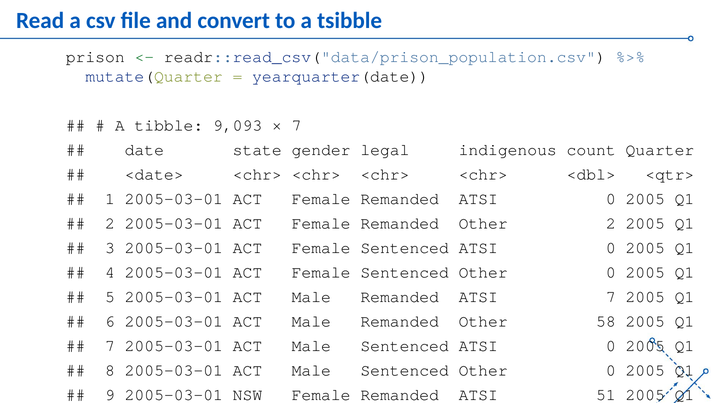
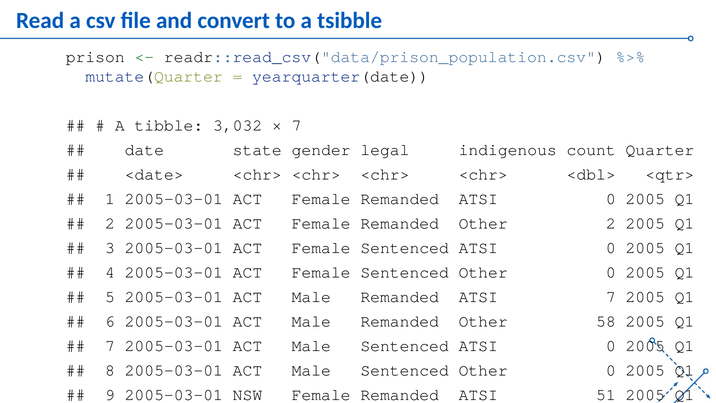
9,093: 9,093 -> 3,032
